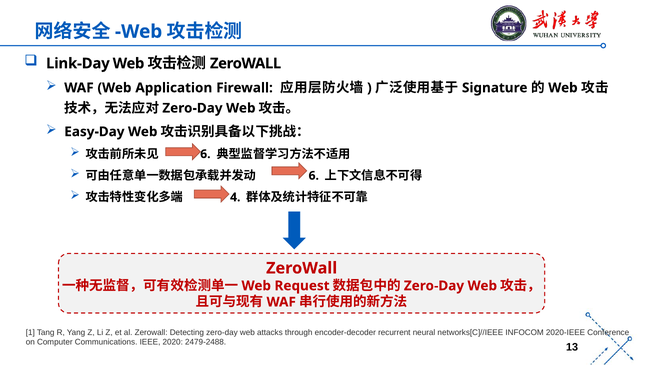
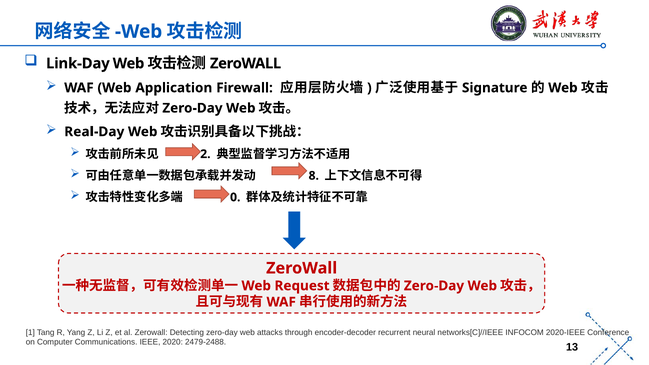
Easy-Day: Easy-Day -> Real-Day
6 at (205, 154): 6 -> 2
6 at (314, 176): 6 -> 8
4: 4 -> 0
